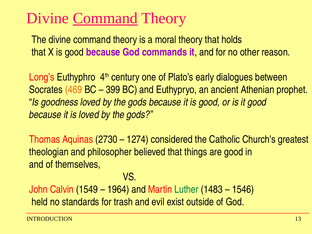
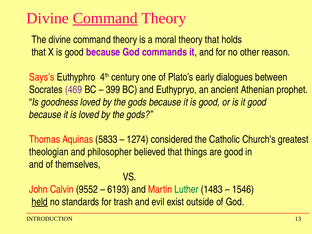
Long’s: Long’s -> Says’s
469 colour: orange -> purple
2730: 2730 -> 5833
1549: 1549 -> 9552
1964: 1964 -> 6193
held underline: none -> present
